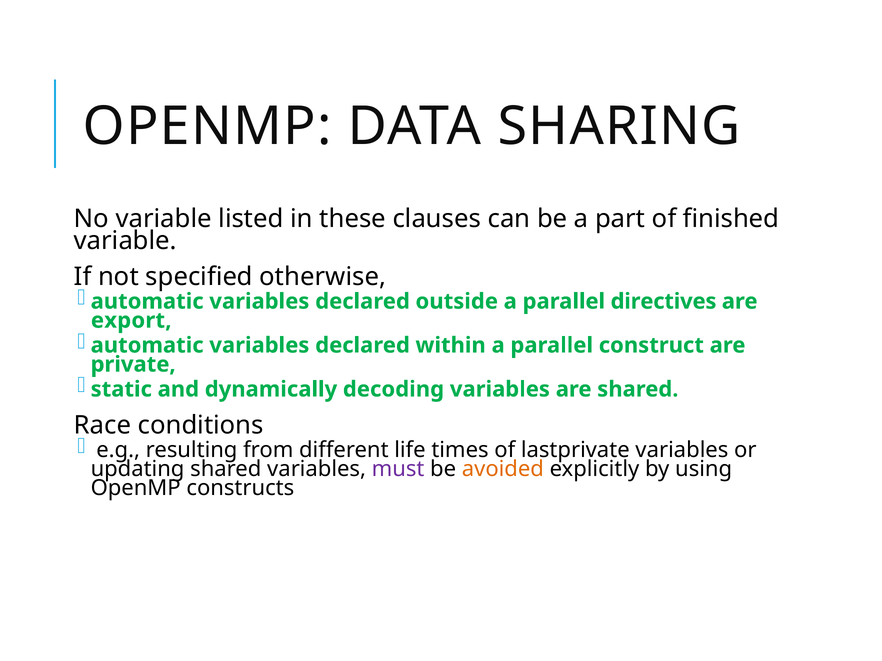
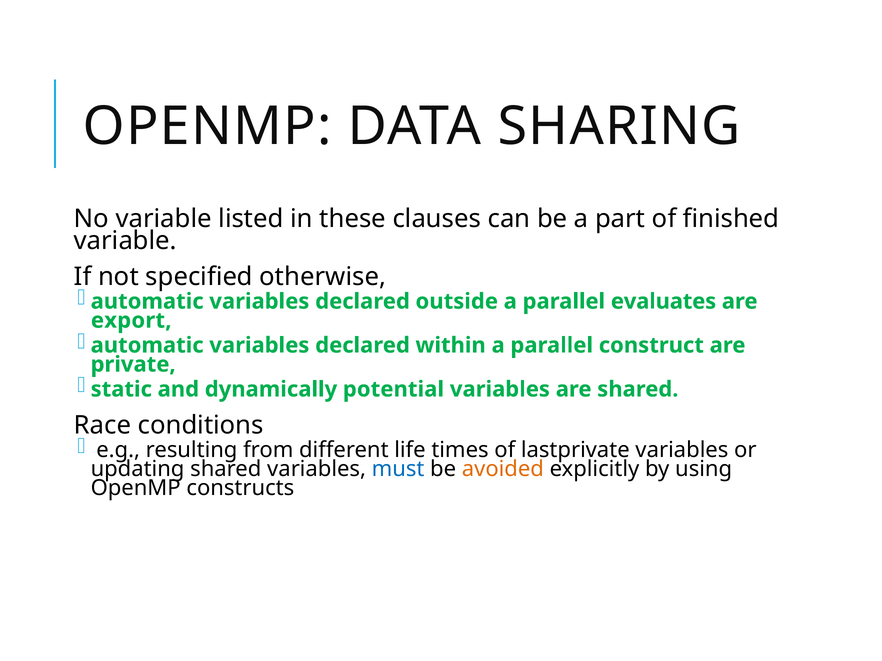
directives: directives -> evaluates
decoding: decoding -> potential
must colour: purple -> blue
